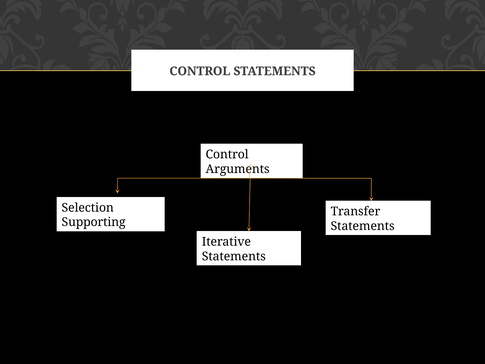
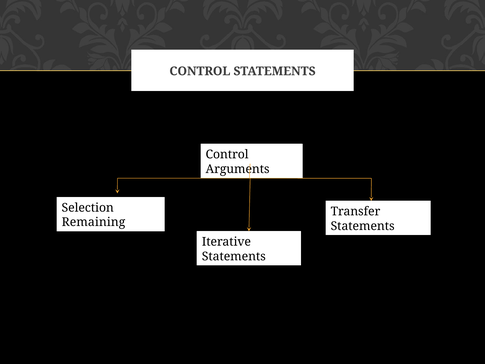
Supporting: Supporting -> Remaining
